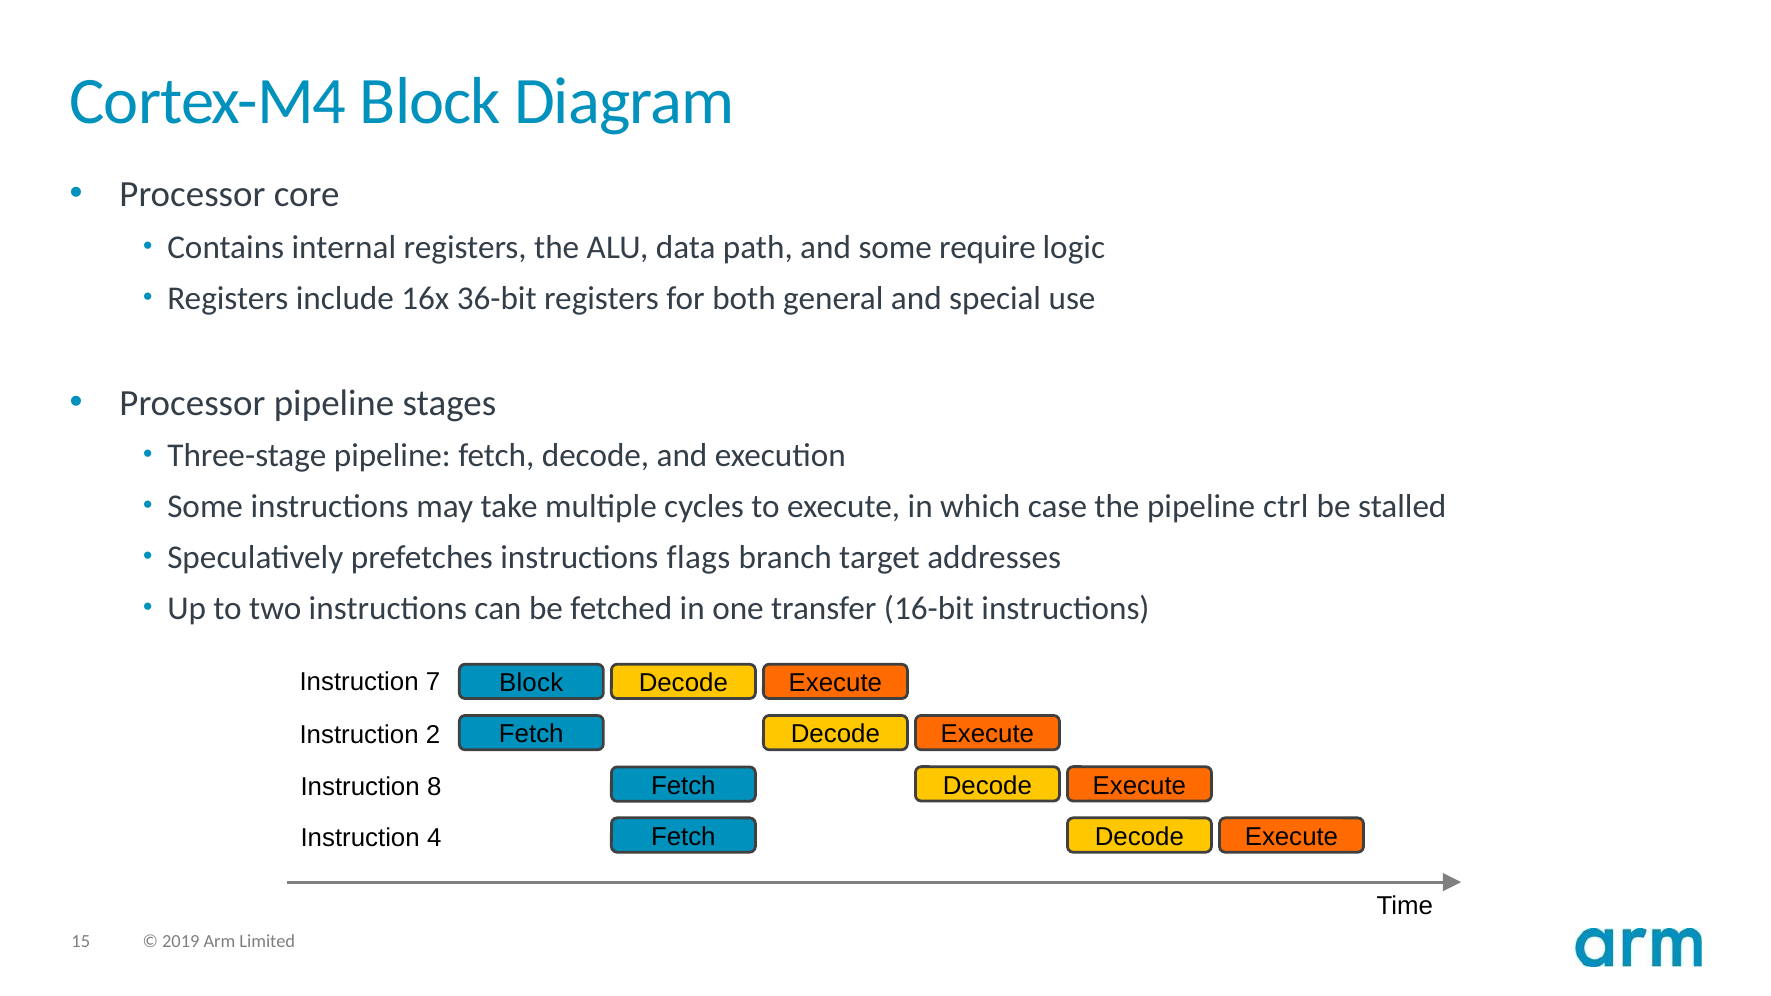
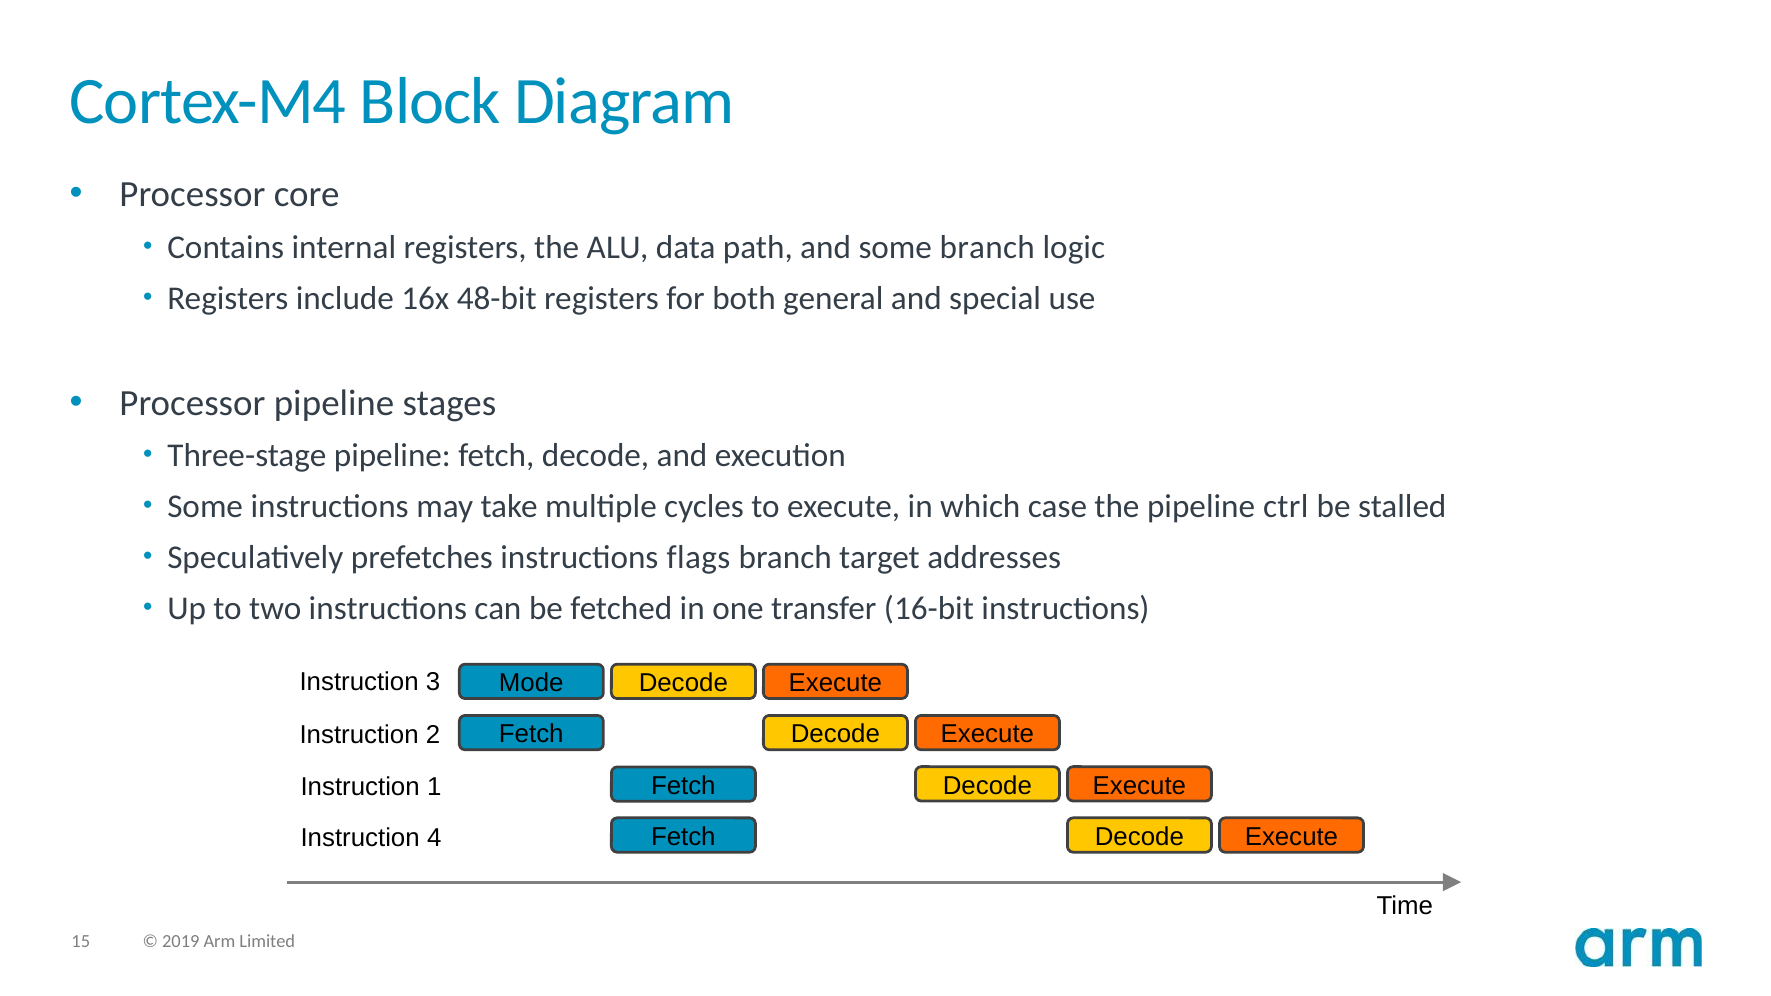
some require: require -> branch
36-bit: 36-bit -> 48-bit
7: 7 -> 3
Block at (531, 683): Block -> Mode
8: 8 -> 1
